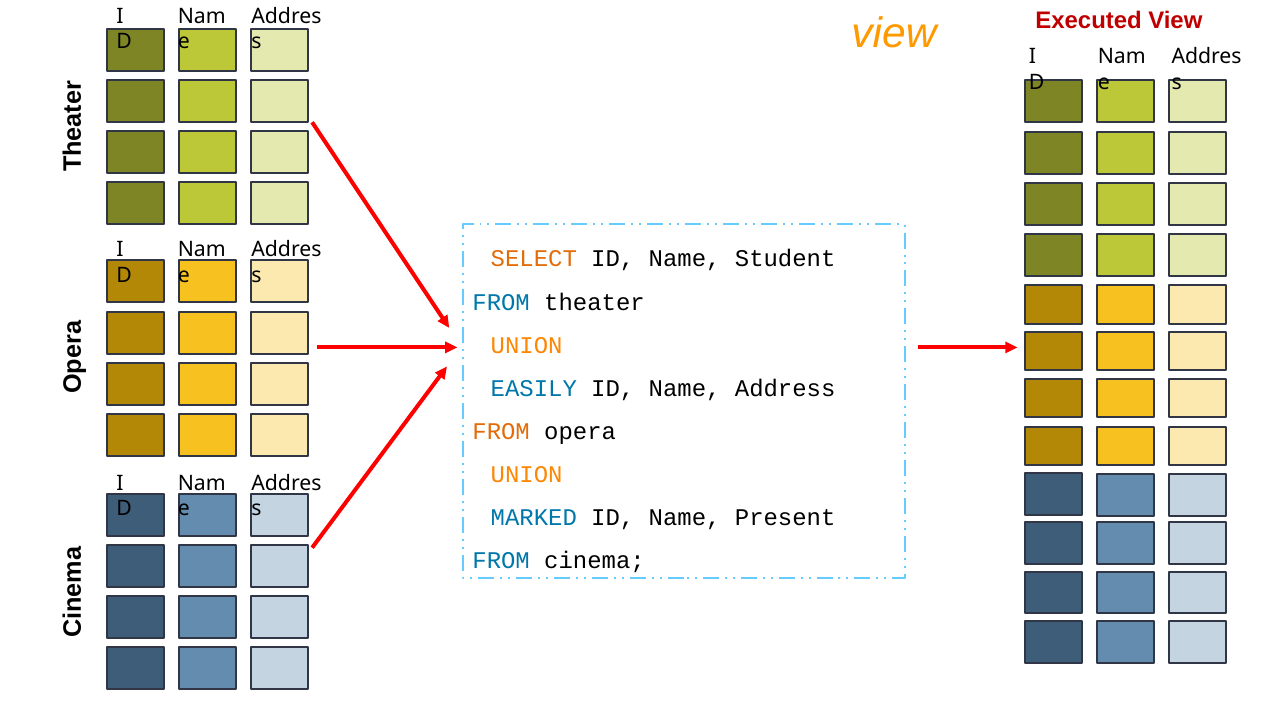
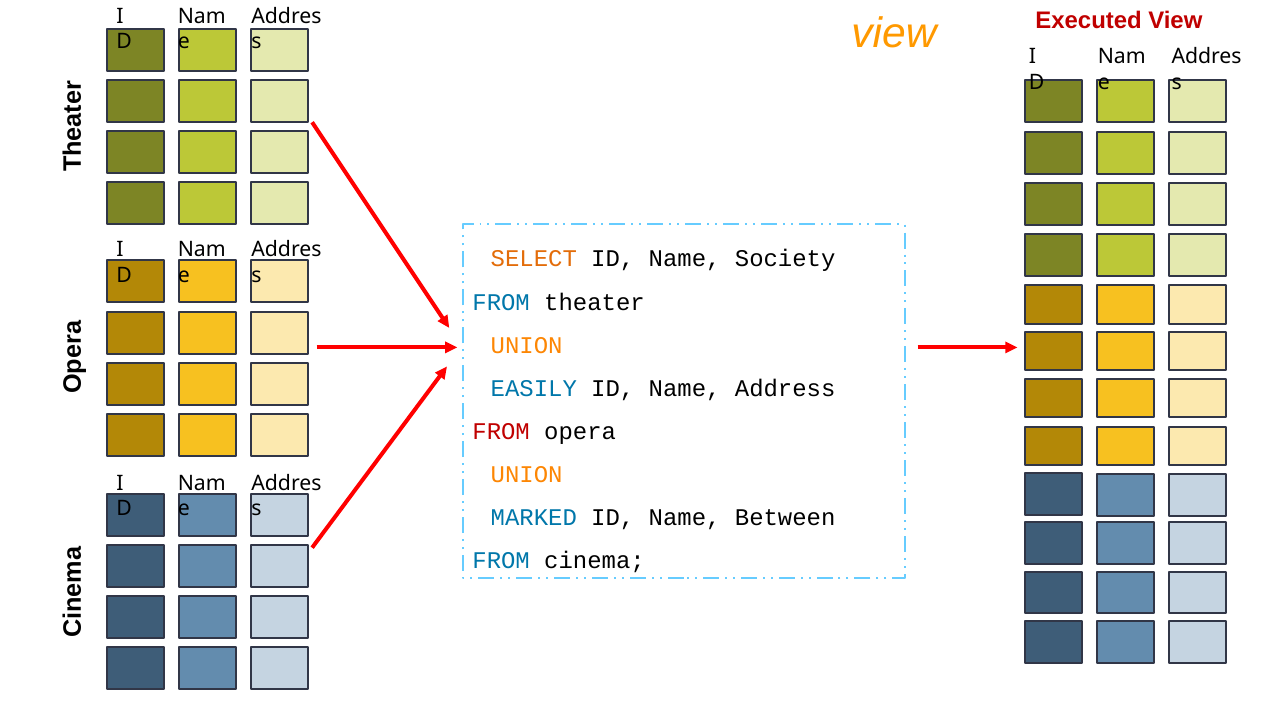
Student: Student -> Society
FROM at (501, 432) colour: orange -> red
Present: Present -> Between
